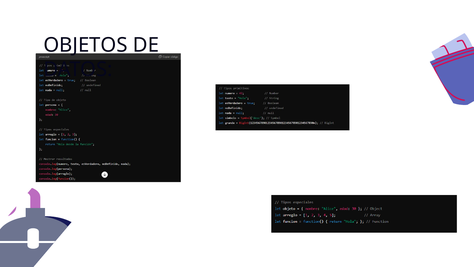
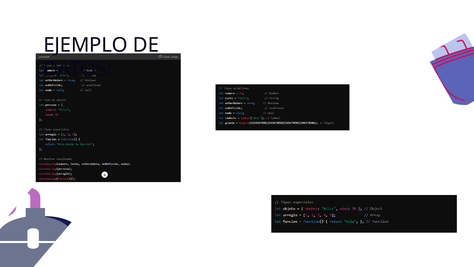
OBJETOS: OBJETOS -> EJEMPLO
